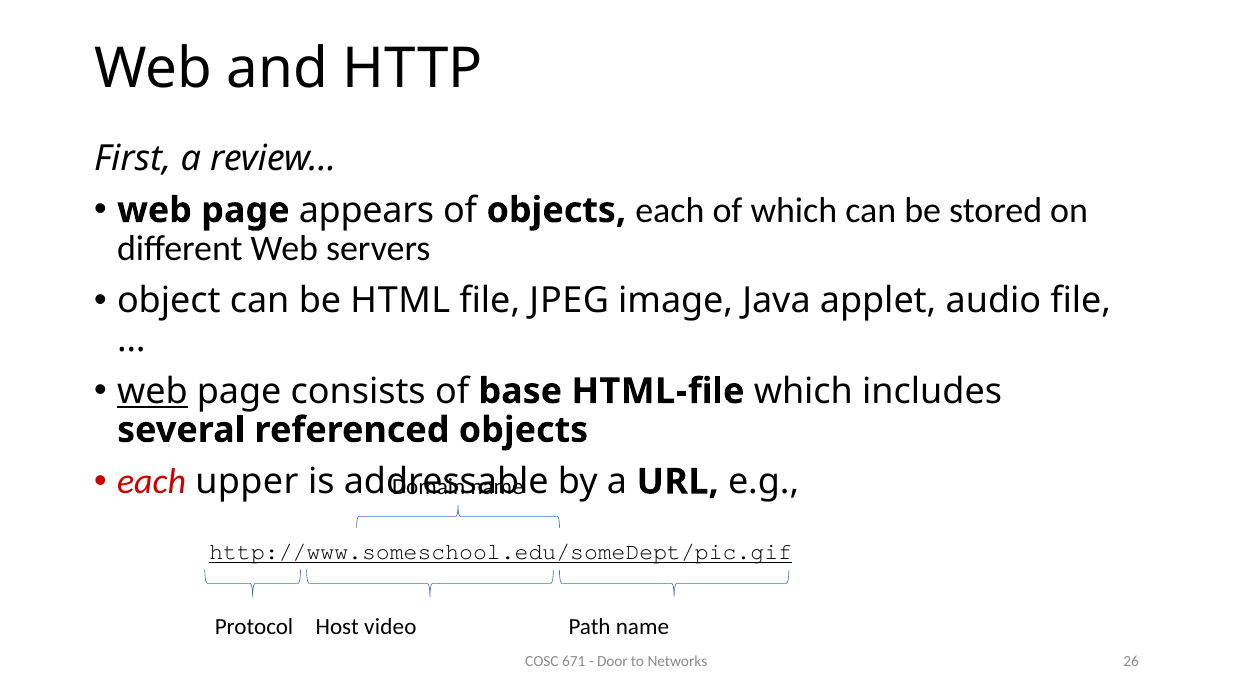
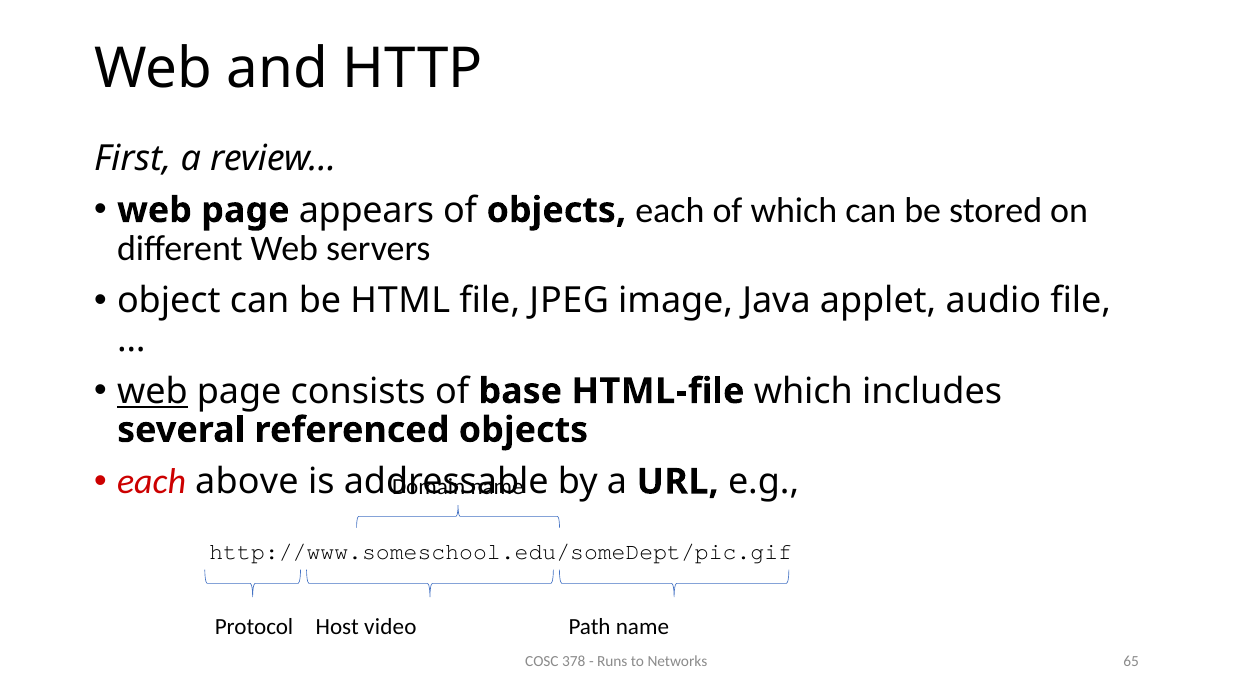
upper: upper -> above
http://www.someschool.edu/someDept/pic.gif underline: present -> none
671: 671 -> 378
Door: Door -> Runs
26: 26 -> 65
